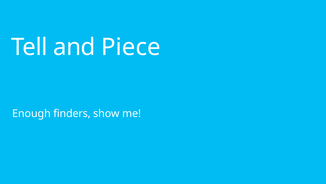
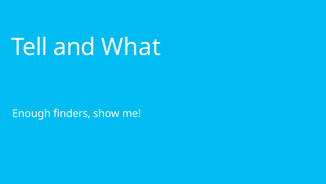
Piece: Piece -> What
